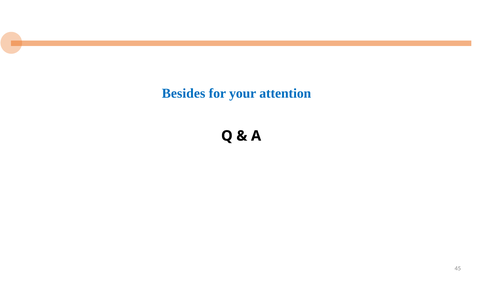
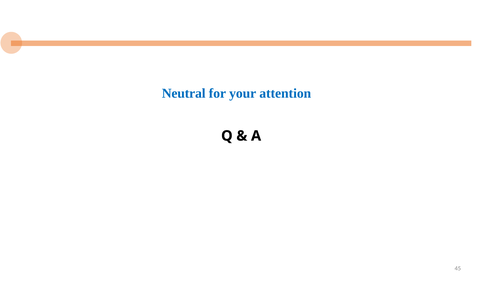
Besides: Besides -> Neutral
